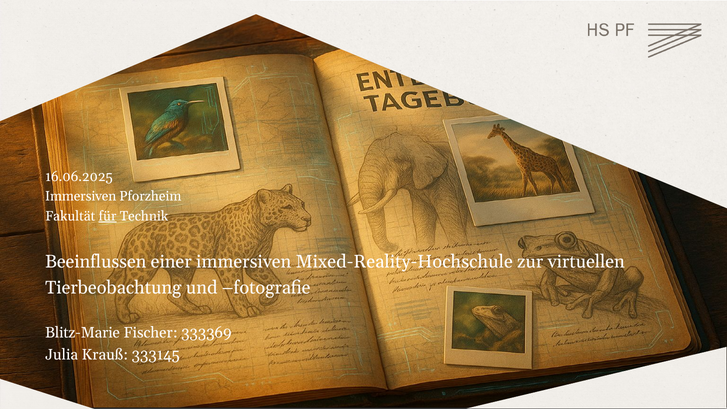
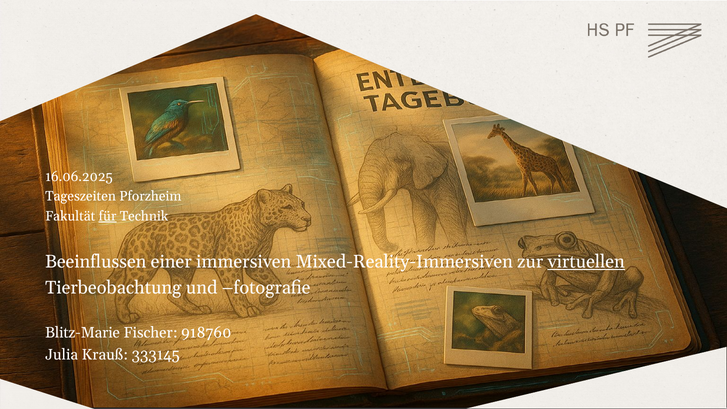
Immersiven at (81, 196): Immersiven -> Tageszeiten
Mixed-Reality-Hochschule: Mixed-Reality-Hochschule -> Mixed-Reality-Immersiven
virtuellen underline: none -> present
333369: 333369 -> 918760
